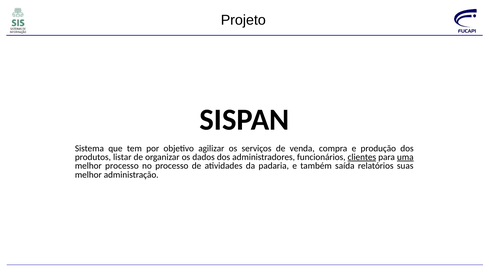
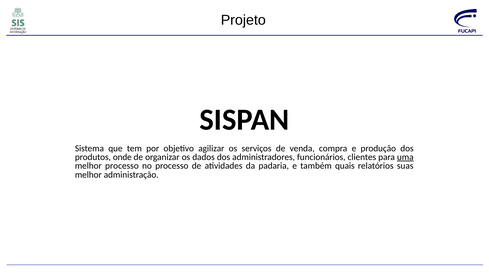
listar: listar -> onde
clientes underline: present -> none
saída: saída -> quais
